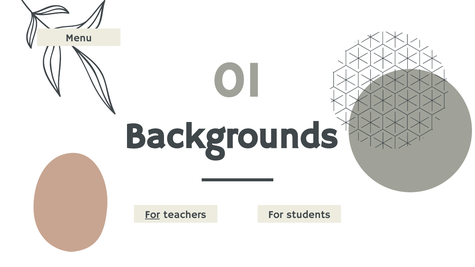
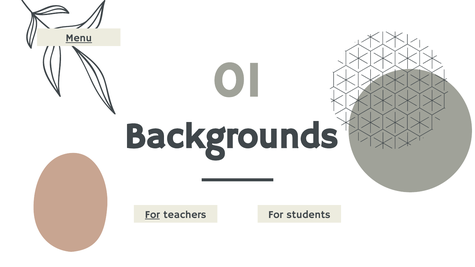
Menu underline: none -> present
